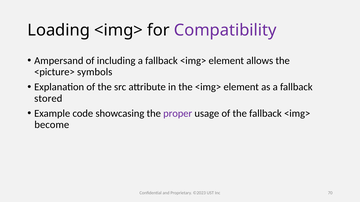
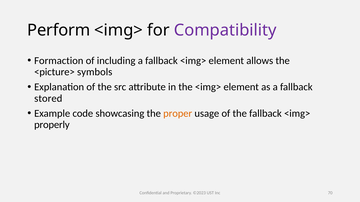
Loading: Loading -> Perform
Ampersand: Ampersand -> Formaction
proper colour: purple -> orange
become: become -> properly
